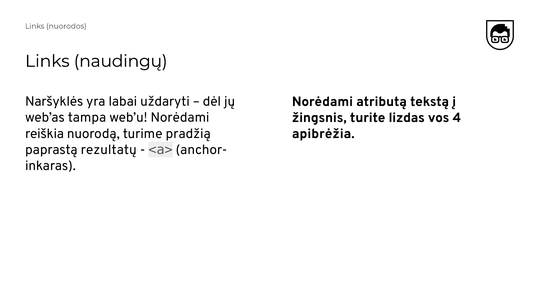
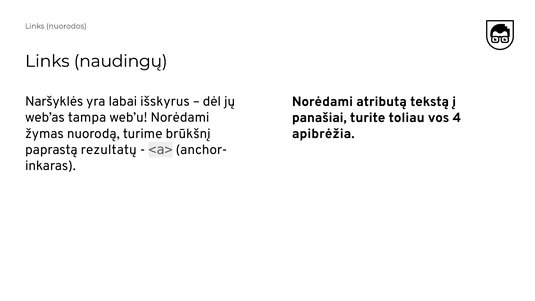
uždaryti: uždaryti -> išskyrus
žingsnis: žingsnis -> panašiai
lizdas: lizdas -> toliau
reiškia: reiškia -> žymas
pradžią: pradžią -> brūkšnį
